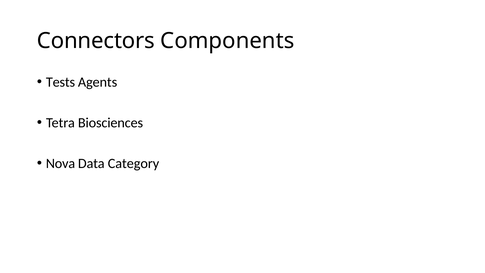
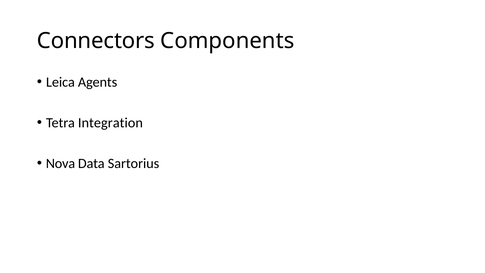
Tests: Tests -> Leica
Biosciences: Biosciences -> Integration
Category: Category -> Sartorius
